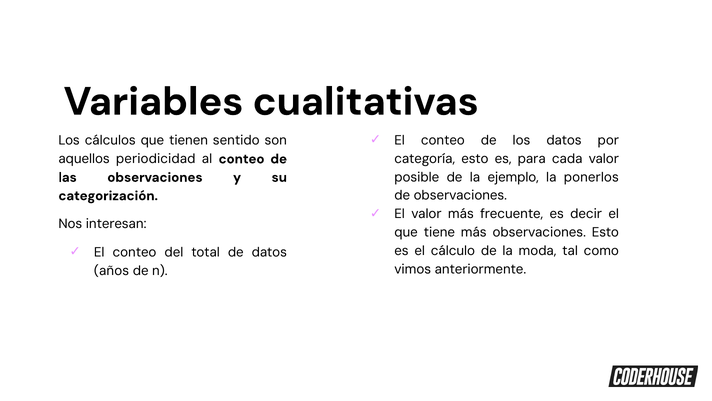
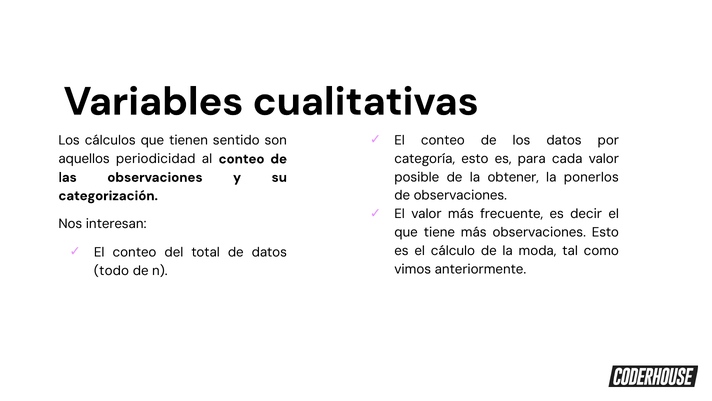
ejemplo: ejemplo -> obtener
años: años -> todo
